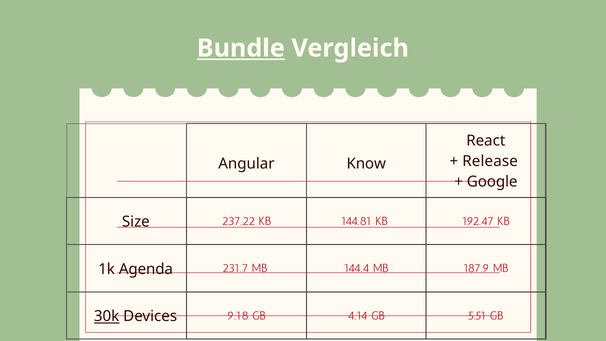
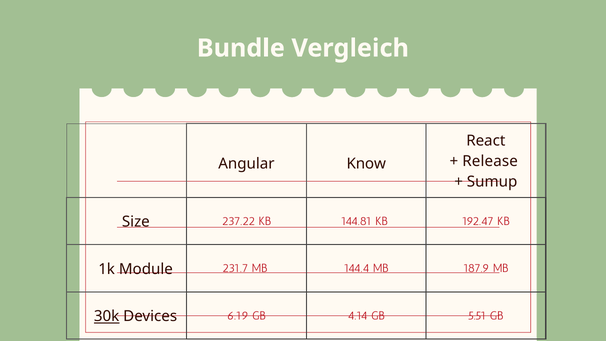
Bundle underline: present -> none
Google: Google -> Sumup
Agenda: Agenda -> Module
9.18: 9.18 -> 6.19
